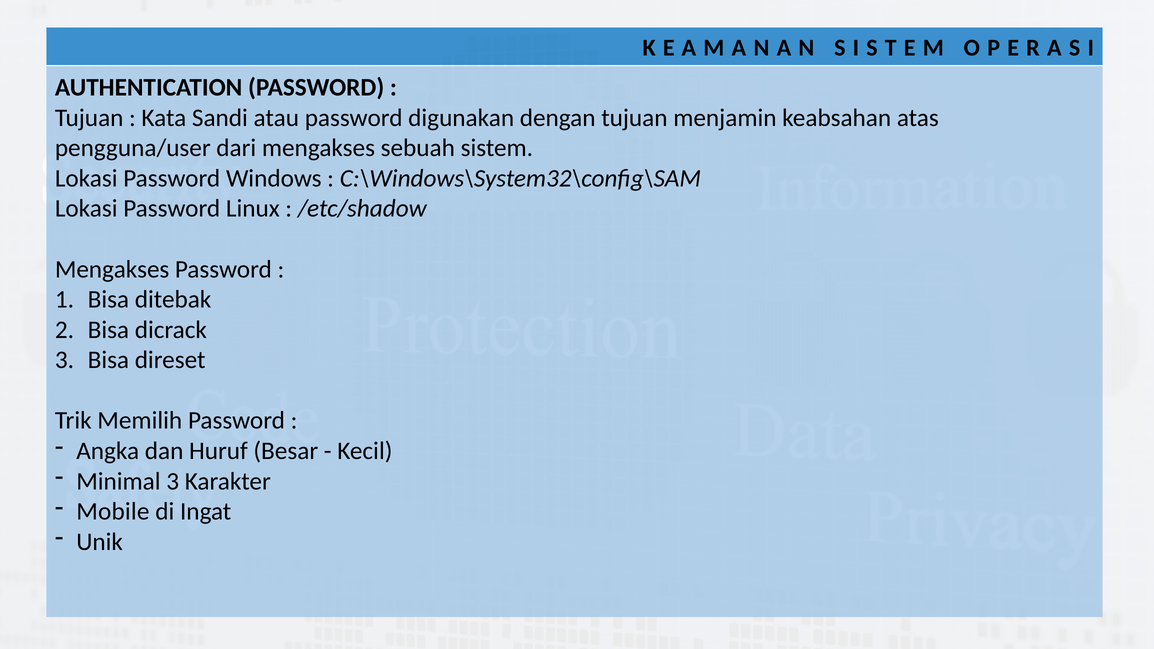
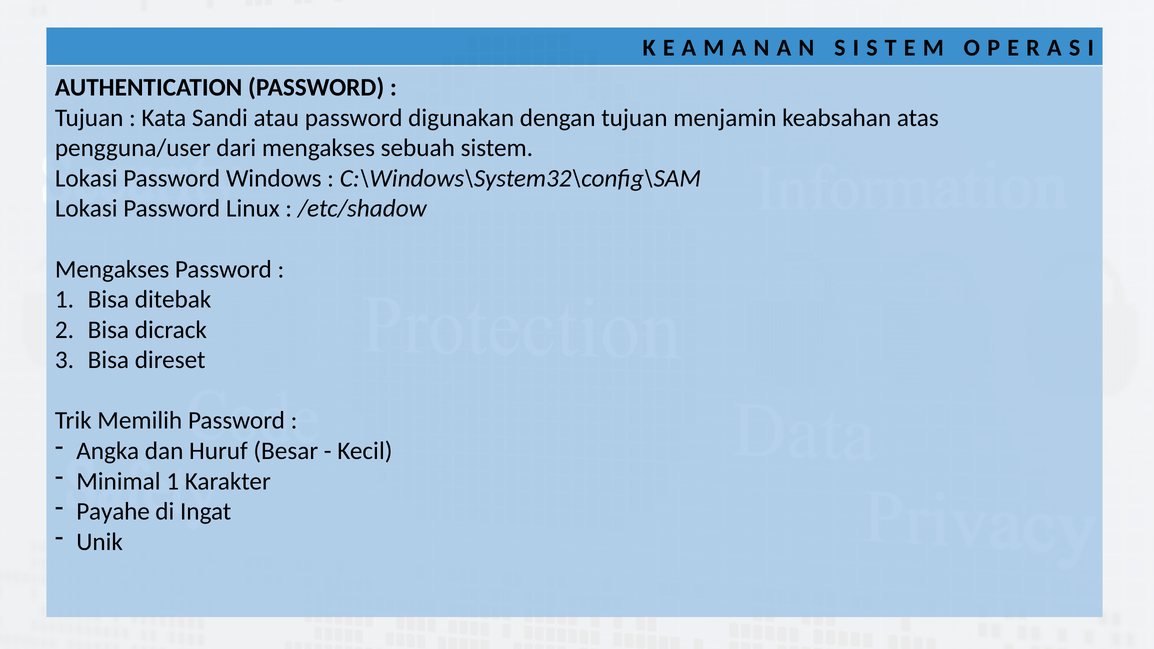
Minimal 3: 3 -> 1
Mobile: Mobile -> Payahe
